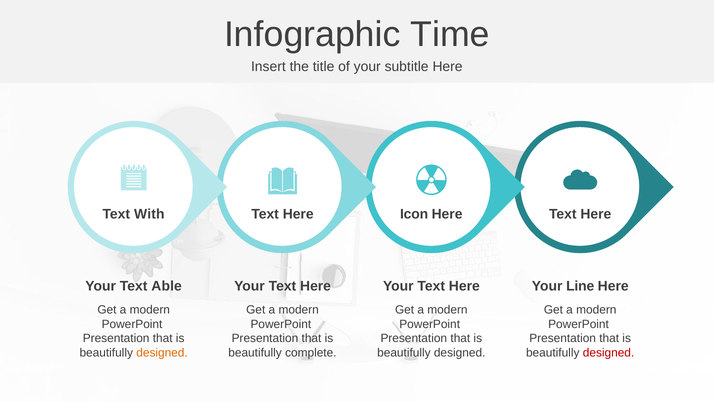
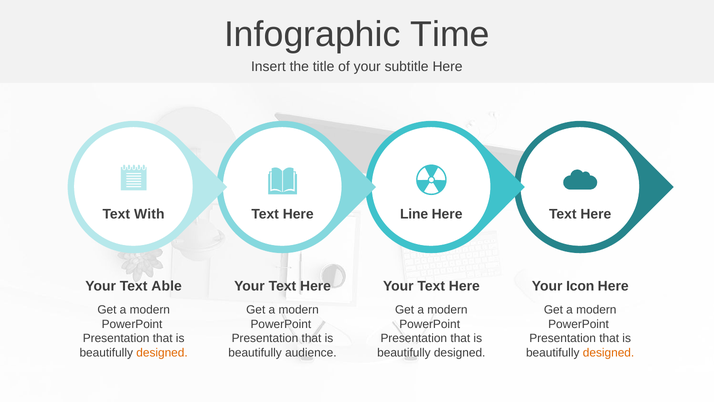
Icon: Icon -> Line
Line: Line -> Icon
complete: complete -> audience
designed at (609, 352) colour: red -> orange
